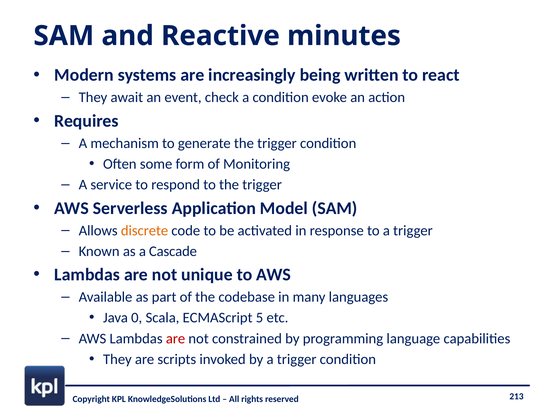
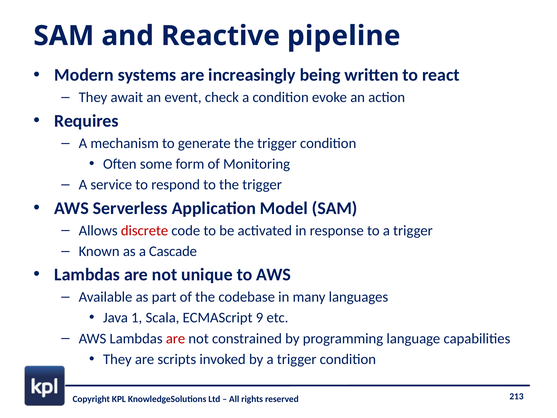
minutes: minutes -> pipeline
discrete colour: orange -> red
0: 0 -> 1
5: 5 -> 9
